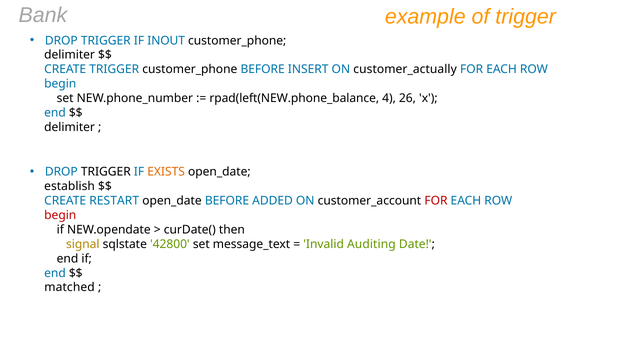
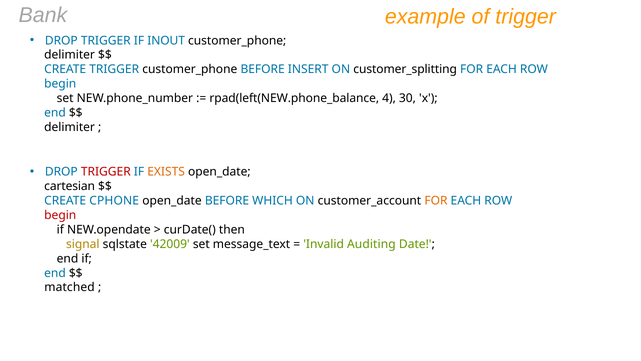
customer_actually: customer_actually -> customer_splitting
26: 26 -> 30
TRIGGER at (106, 172) colour: black -> red
establish: establish -> cartesian
RESTART: RESTART -> CPHONE
ADDED: ADDED -> WHICH
FOR at (436, 201) colour: red -> orange
42800: 42800 -> 42009
